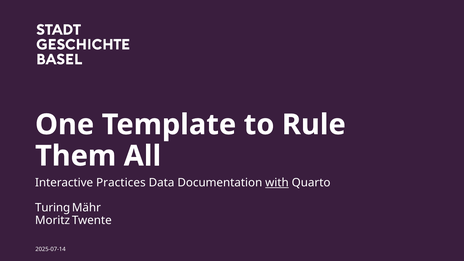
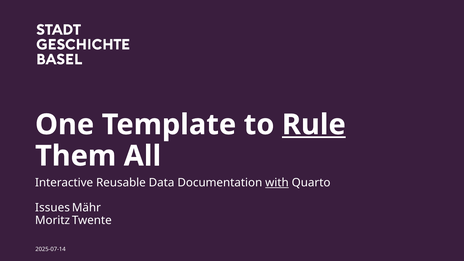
Rule underline: none -> present
Practices: Practices -> Reusable
Turing: Turing -> Issues
